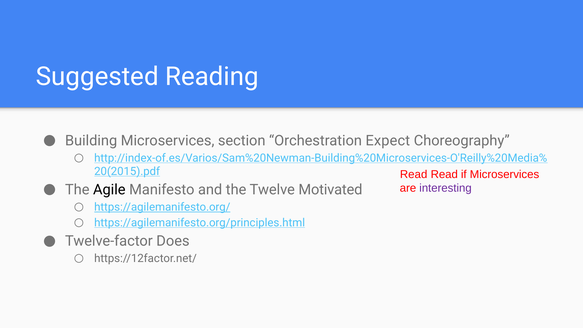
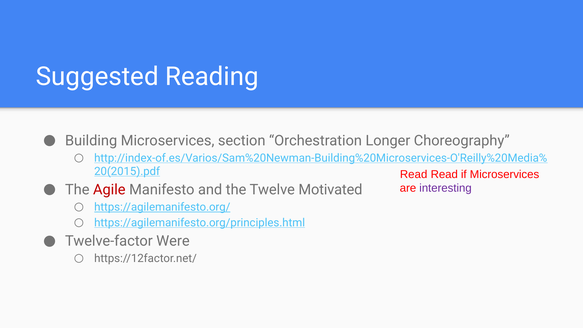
Expect: Expect -> Longer
Agile colour: black -> red
Does: Does -> Were
